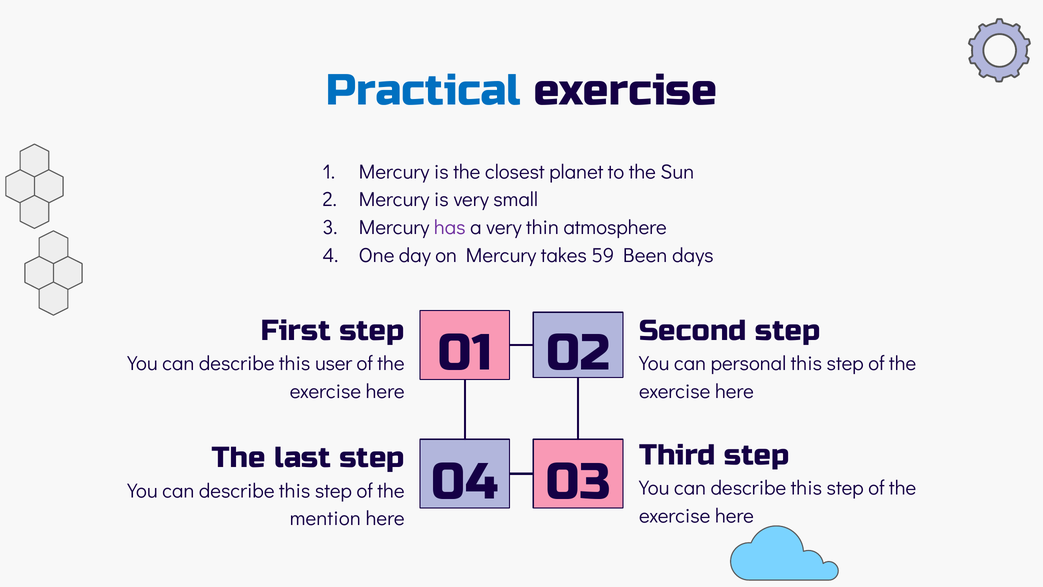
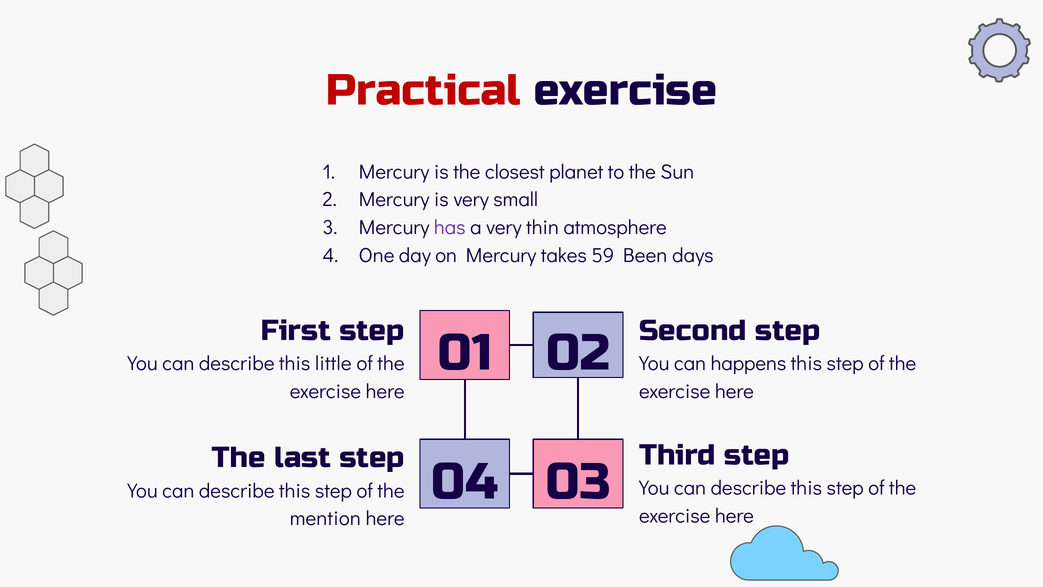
Practical colour: blue -> red
user: user -> little
personal: personal -> happens
